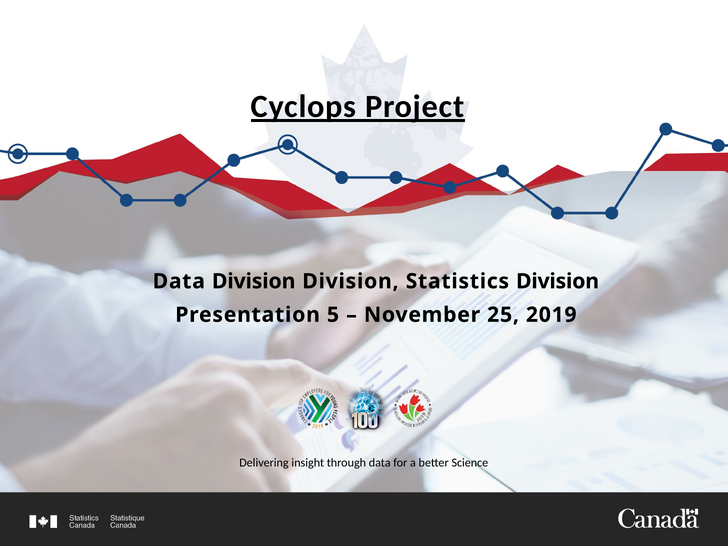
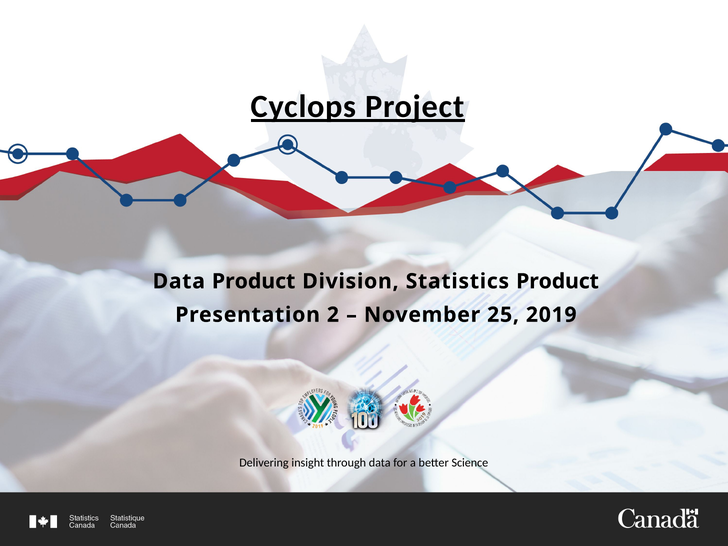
Data Division: Division -> Product
Statistics Division: Division -> Product
5: 5 -> 2
